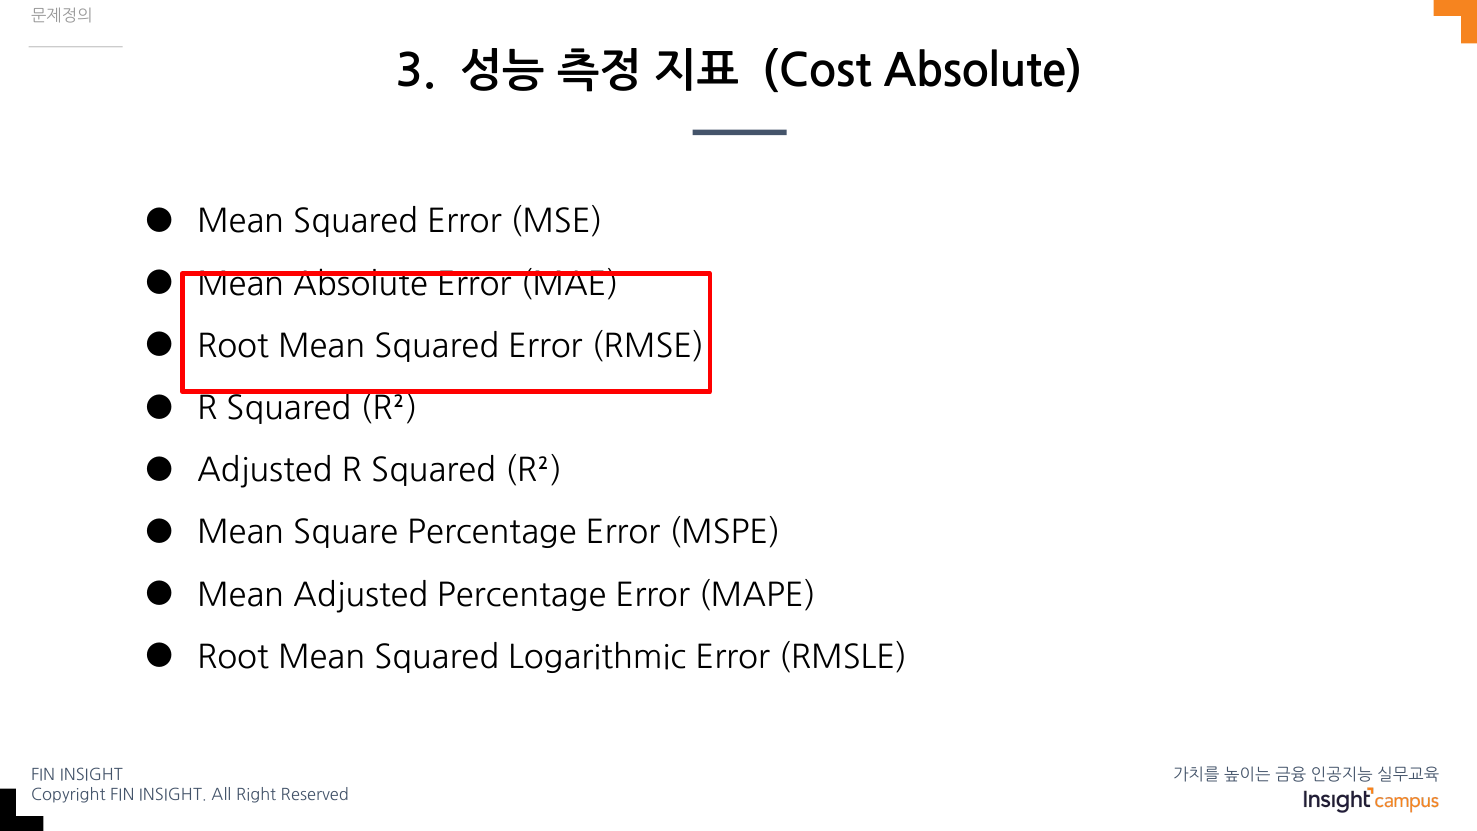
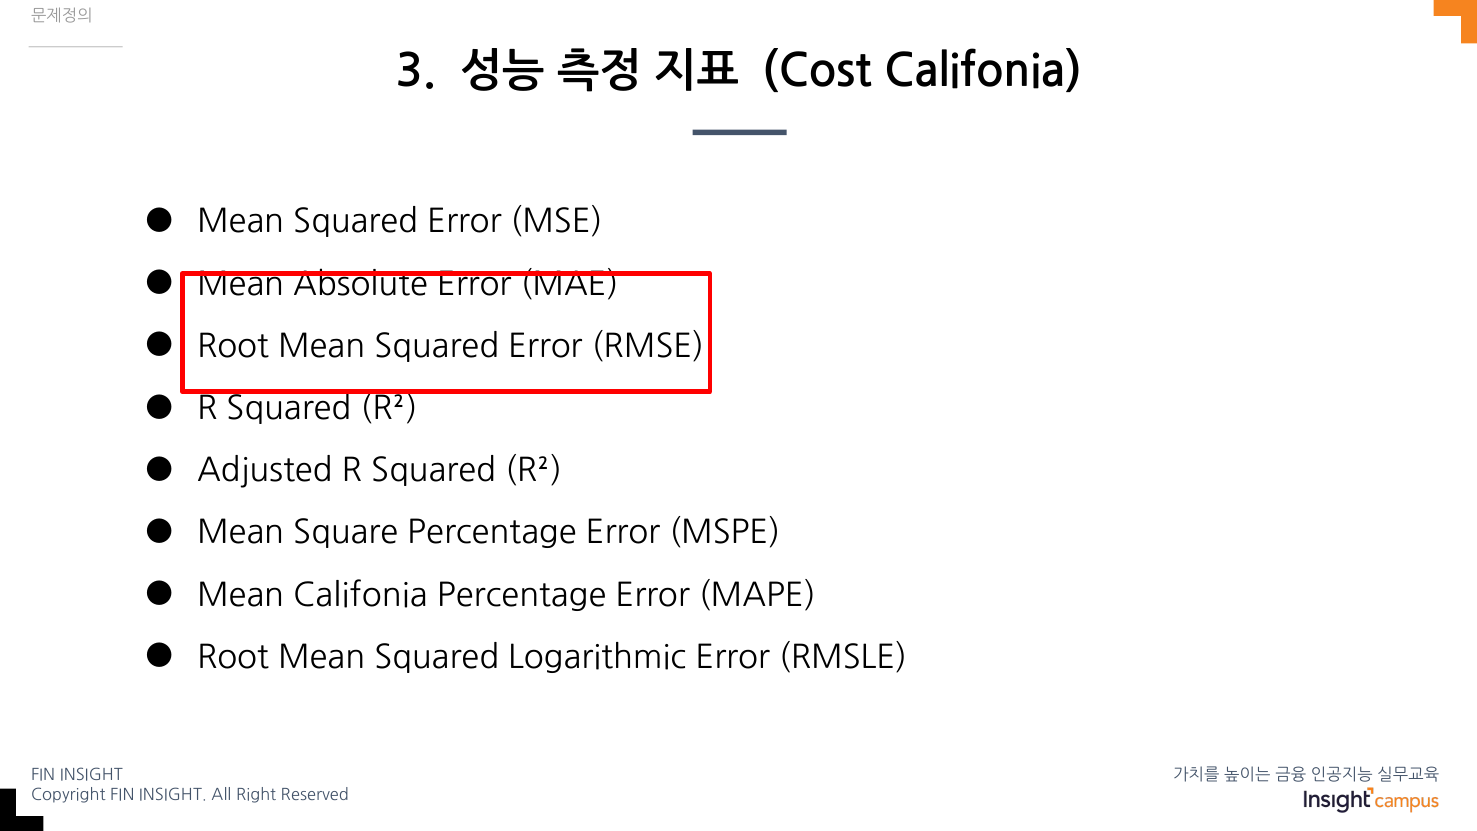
Cost Absolute: Absolute -> Califonia
Mean Adjusted: Adjusted -> Califonia
